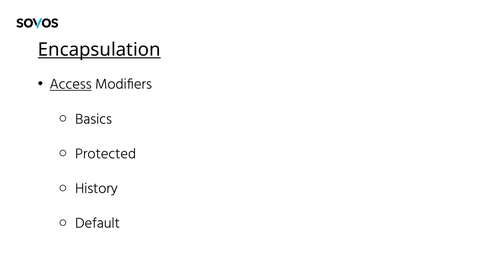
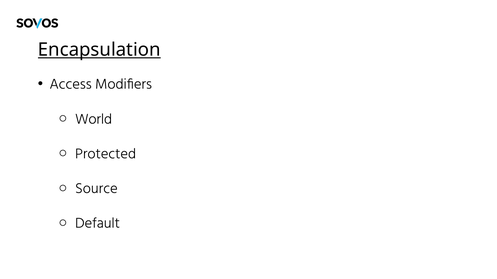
Access underline: present -> none
Basics: Basics -> World
History: History -> Source
